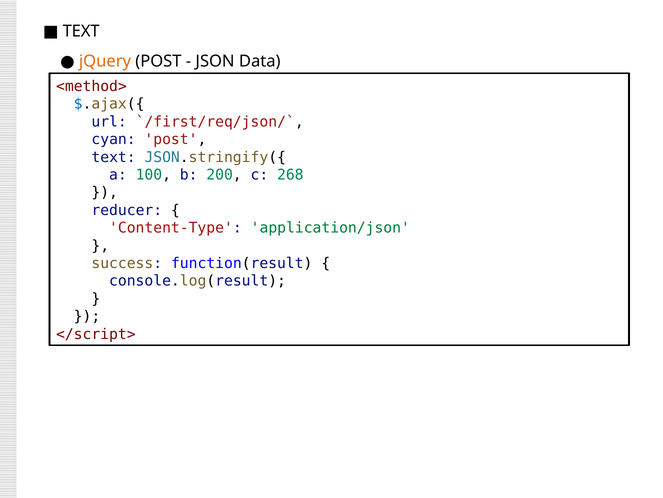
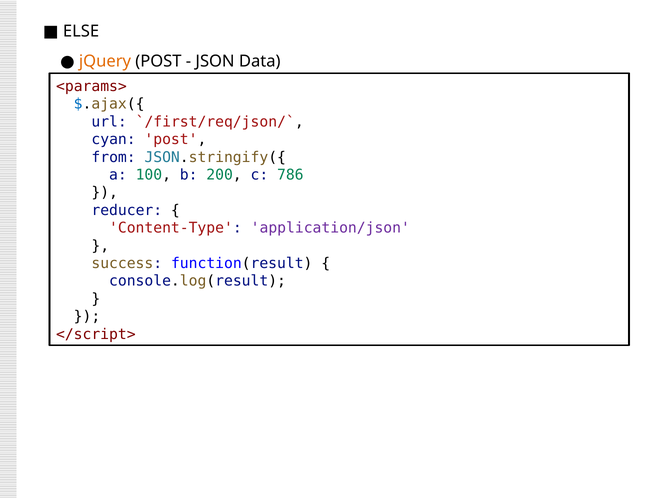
TEXT at (81, 31): TEXT -> ELSE
<method>: <method> -> <params>
text at (114, 157): text -> from
268: 268 -> 786
application/json colour: green -> purple
